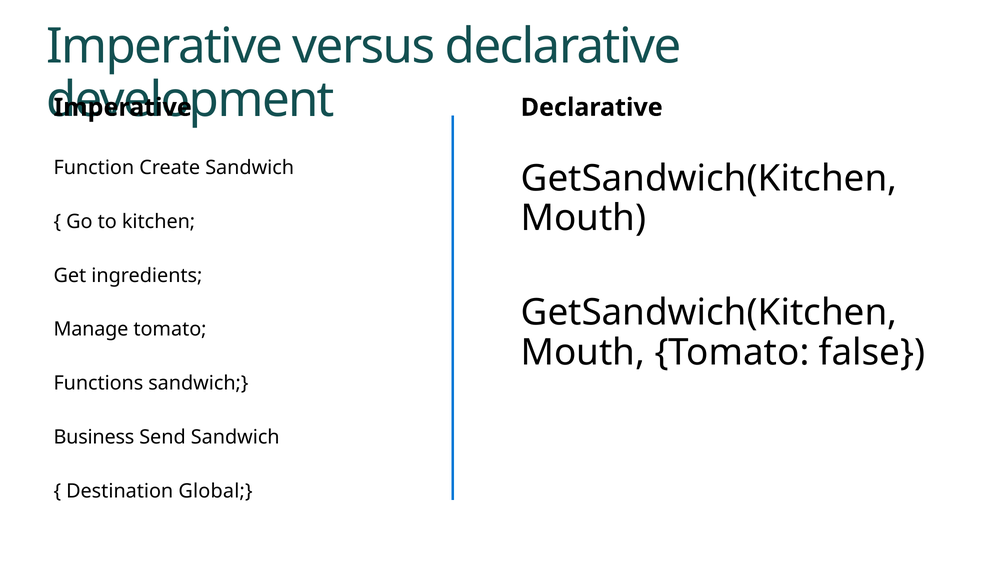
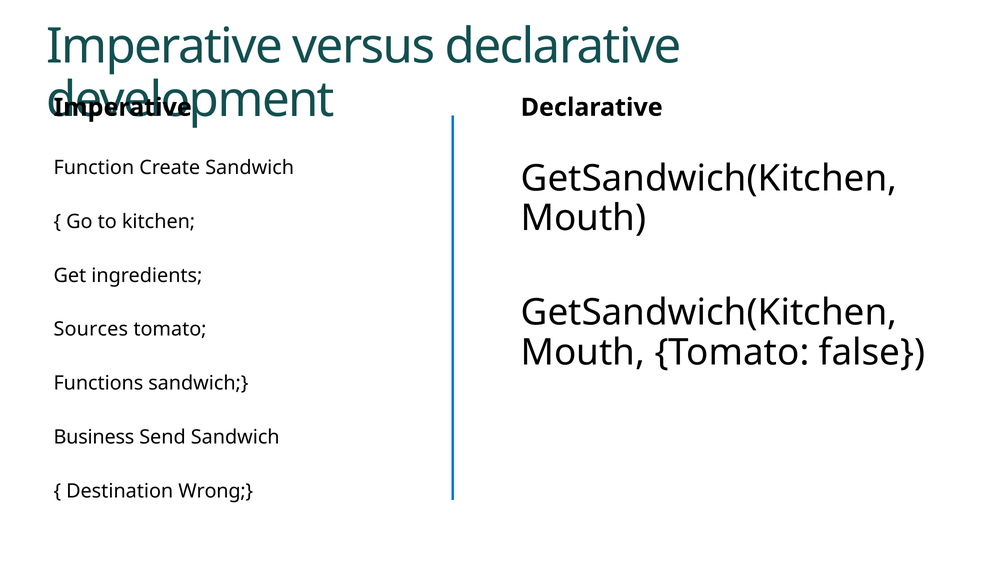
Manage: Manage -> Sources
Global: Global -> Wrong
